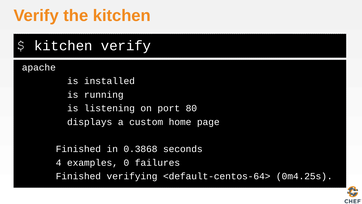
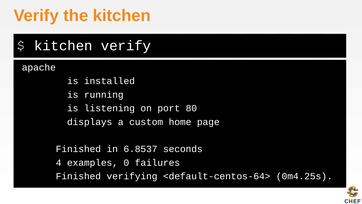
0.3868: 0.3868 -> 6.8537
